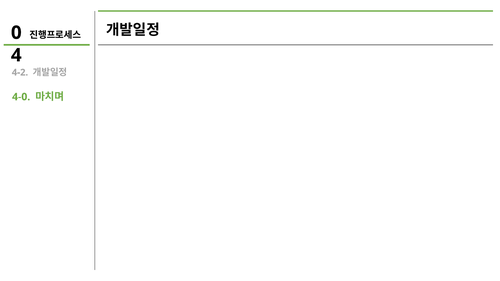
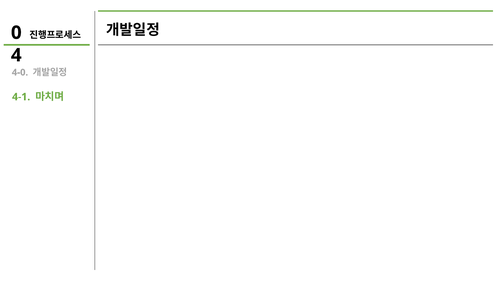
4-2: 4-2 -> 4-0
4-0: 4-0 -> 4-1
